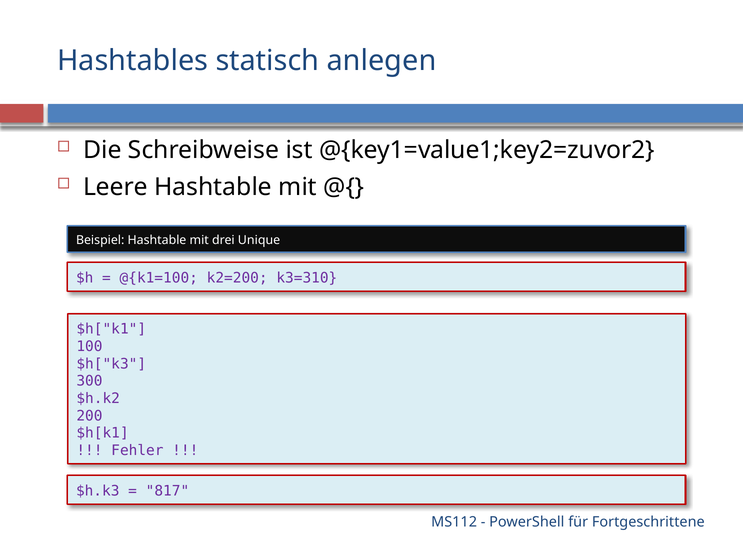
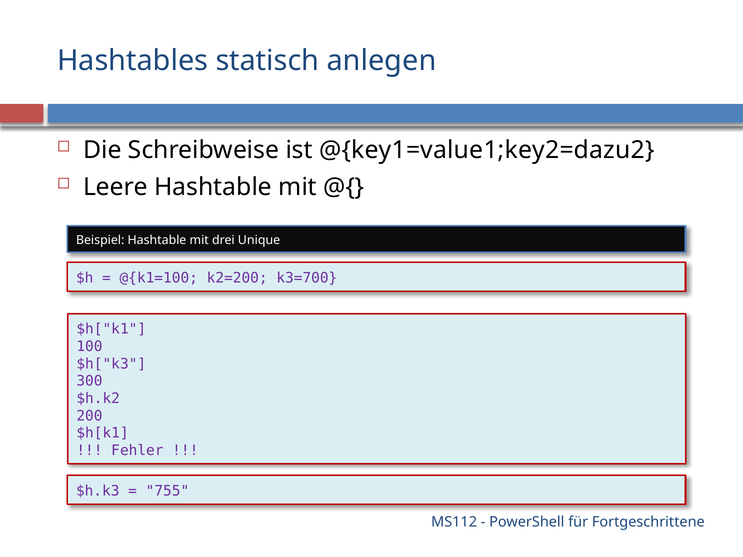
@{key1=value1;key2=zuvor2: @{key1=value1;key2=zuvor2 -> @{key1=value1;key2=dazu2
k3=310: k3=310 -> k3=700
817: 817 -> 755
